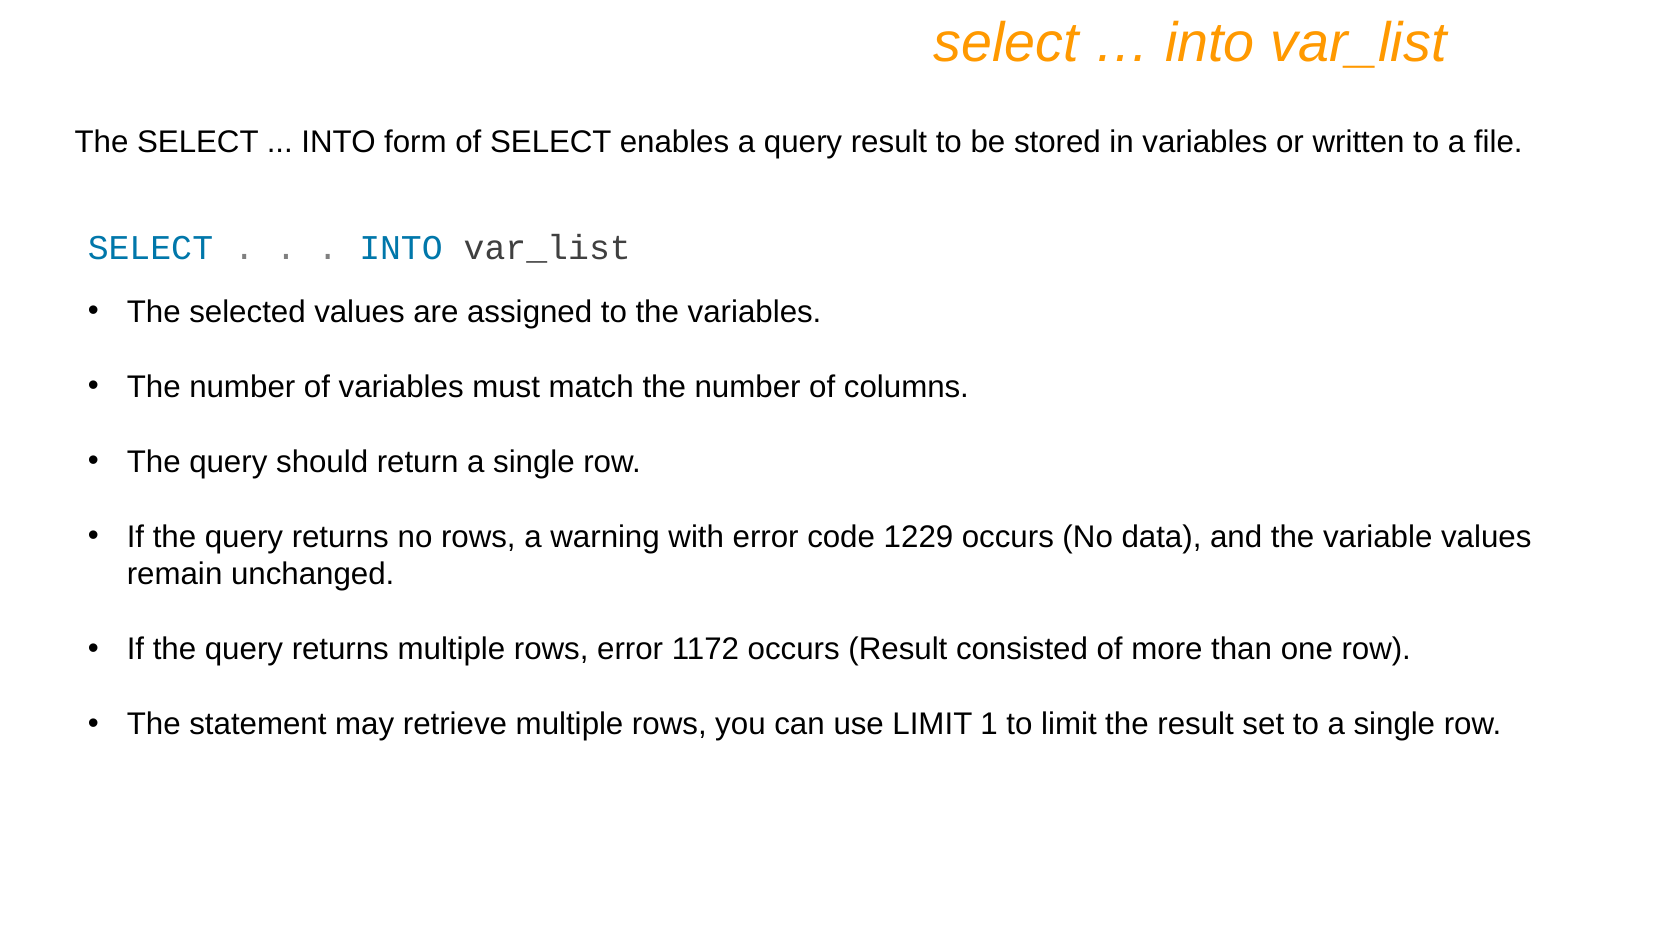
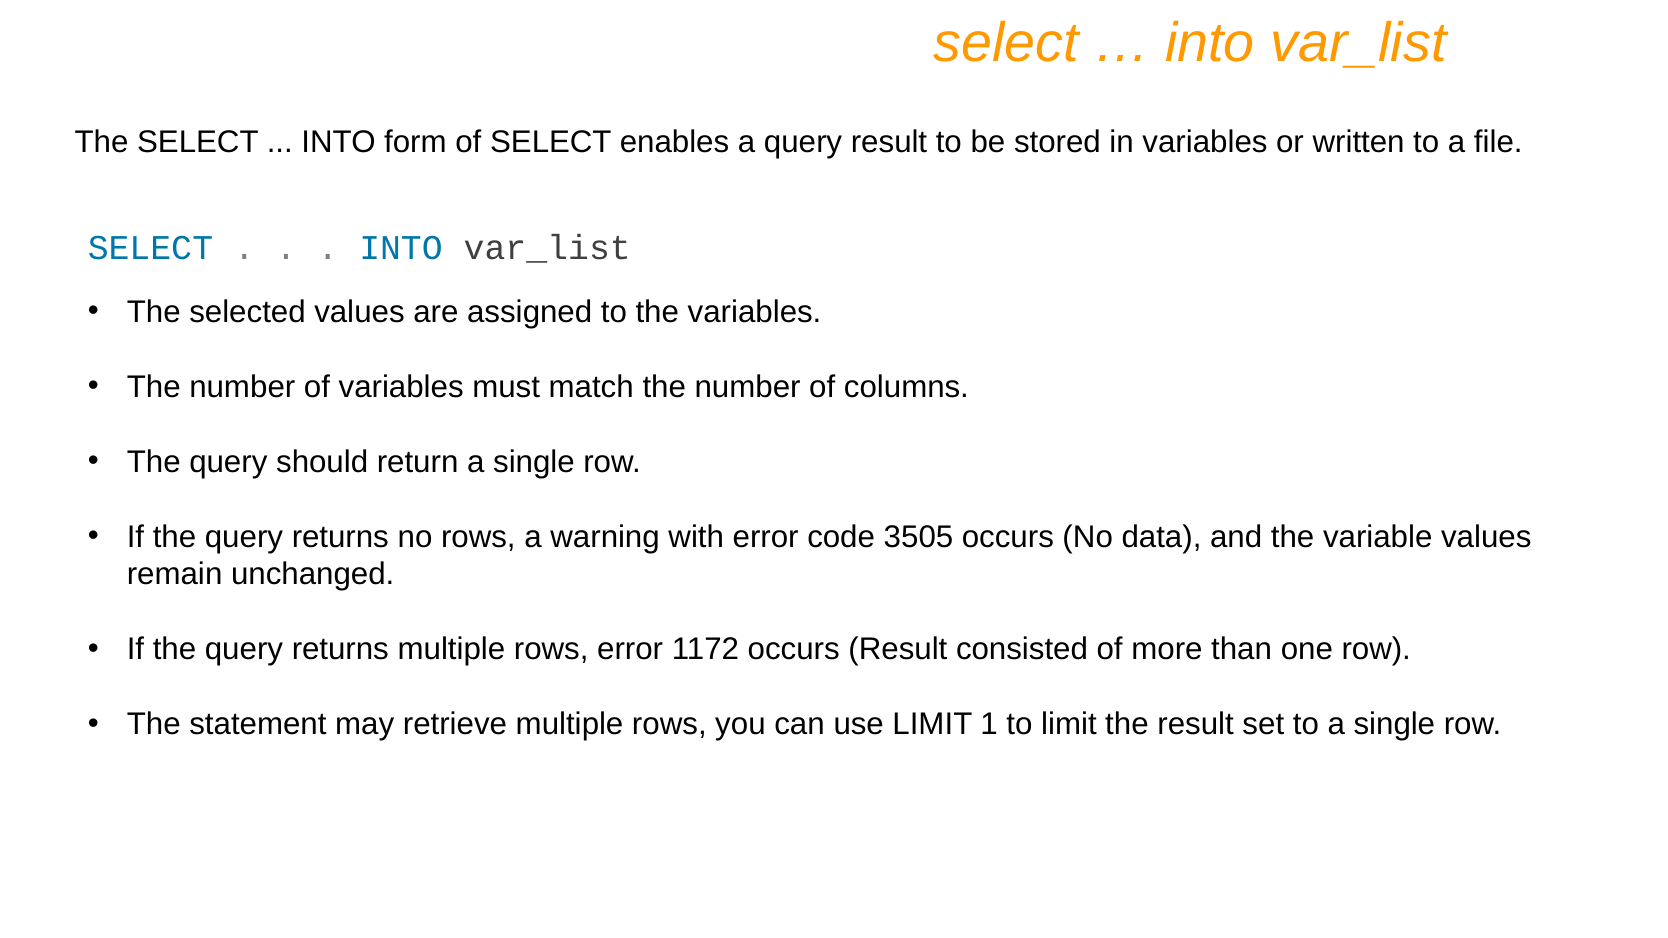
1229: 1229 -> 3505
